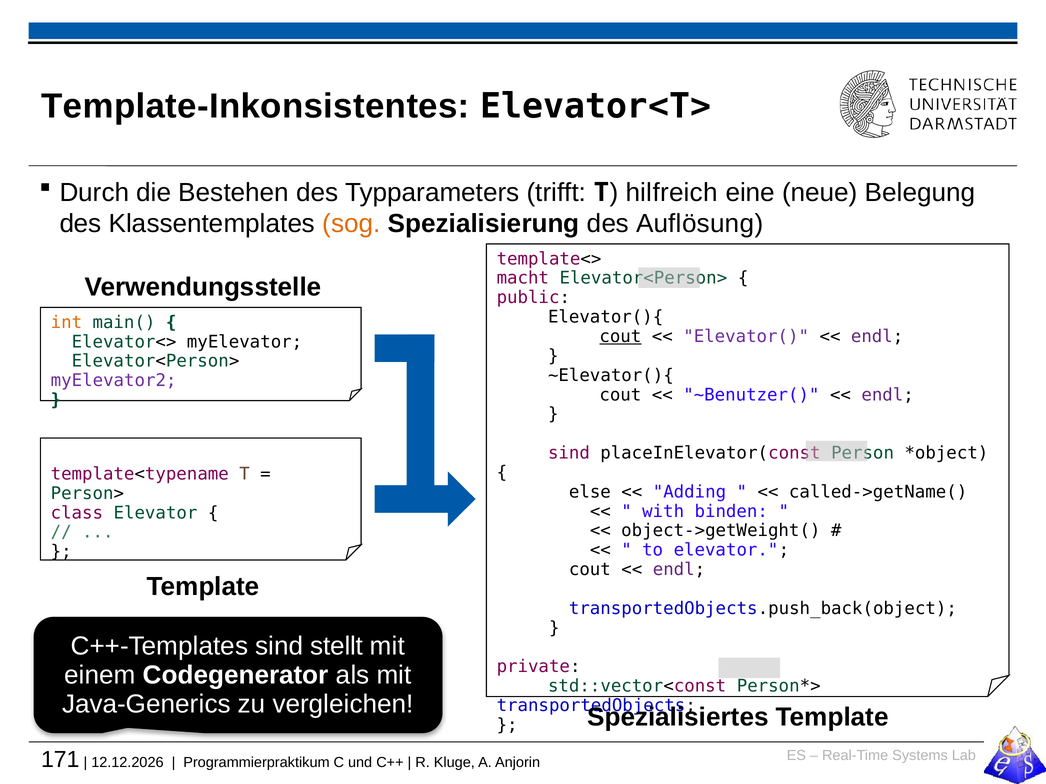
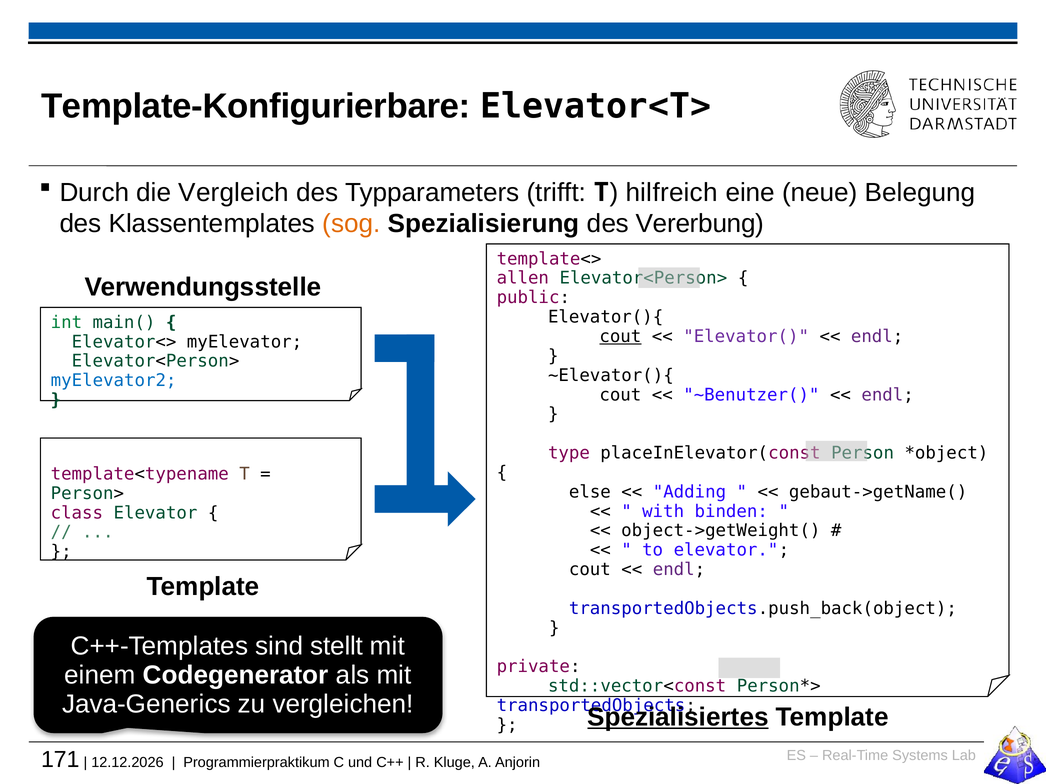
Template-Inkonsistentes: Template-Inkonsistentes -> Template-Konfigurierbare
Bestehen: Bestehen -> Vergleich
Auflösung: Auflösung -> Vererbung
macht: macht -> allen
int colour: orange -> green
myElevator2 colour: purple -> blue
sind at (569, 453): sind -> type
called->getName(: called->getName( -> gebaut->getName(
Spezialisiertes underline: none -> present
